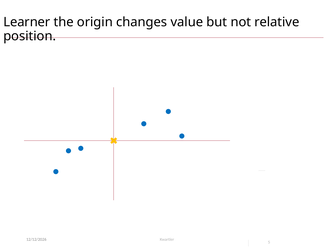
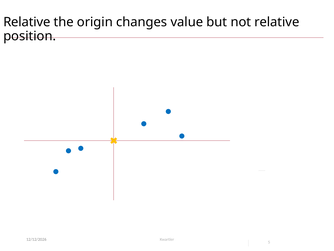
Learner at (27, 22): Learner -> Relative
